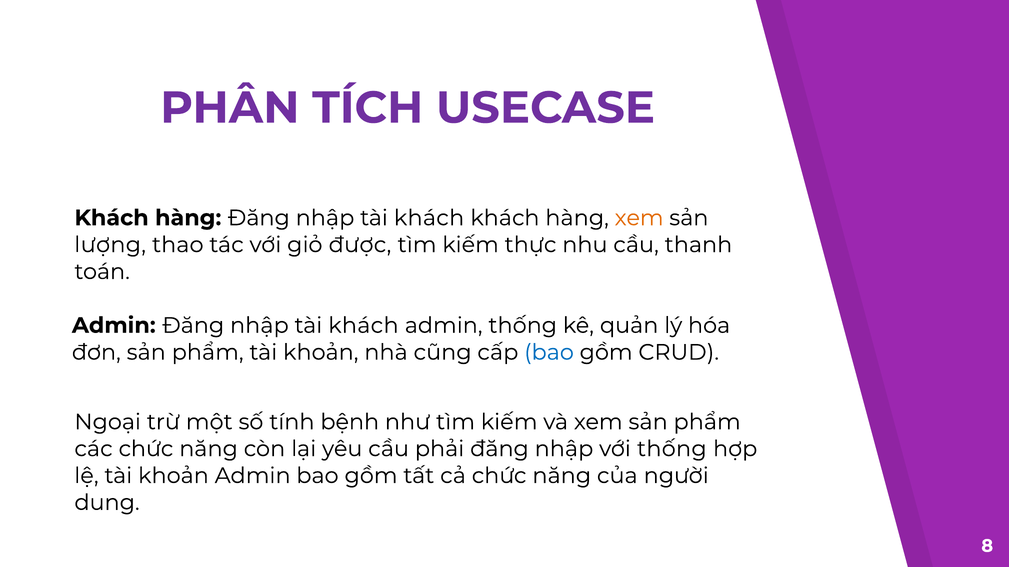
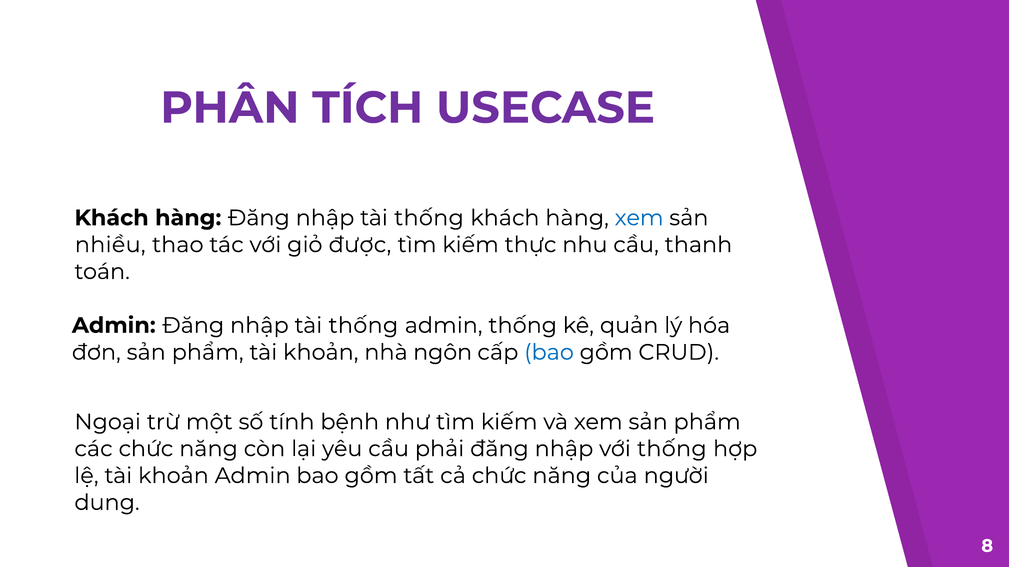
khách at (429, 218): khách -> thống
xem at (639, 218) colour: orange -> blue
lượng: lượng -> nhiều
khách at (363, 326): khách -> thống
cũng: cũng -> ngôn
